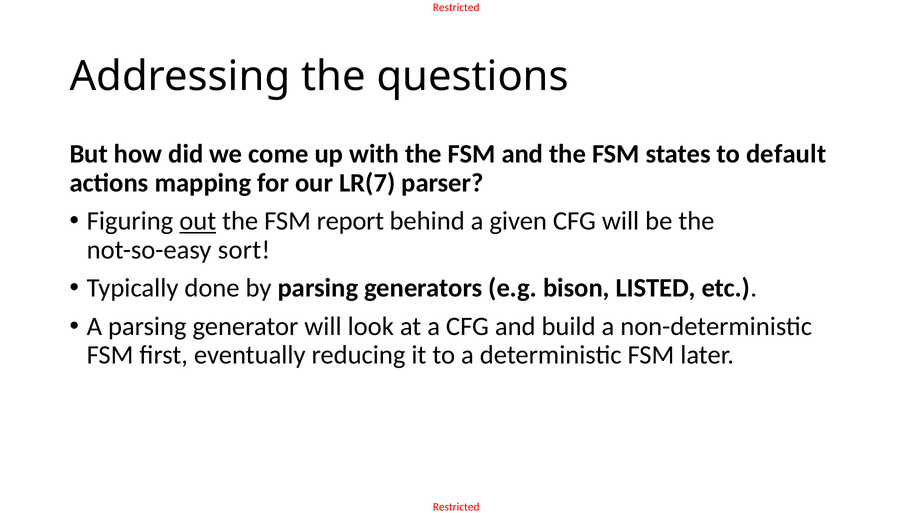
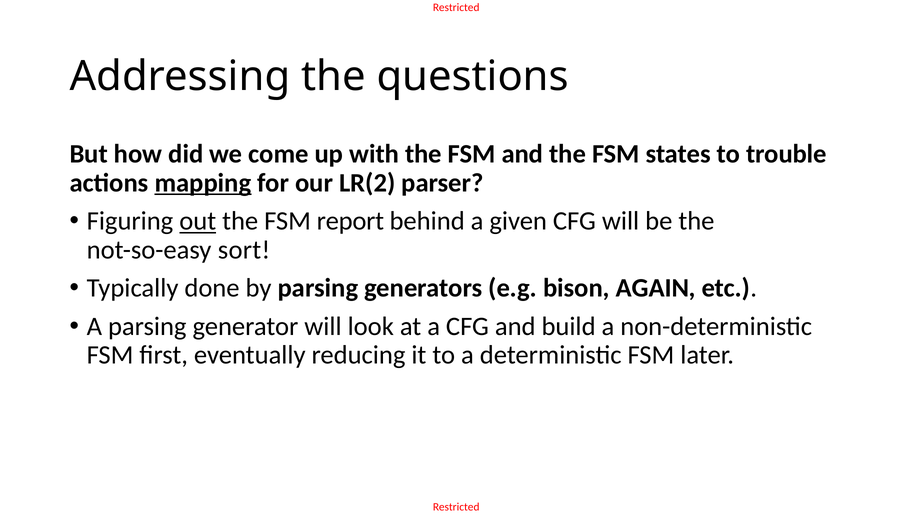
default: default -> trouble
mapping underline: none -> present
LR(7: LR(7 -> LR(2
LISTED: LISTED -> AGAIN
